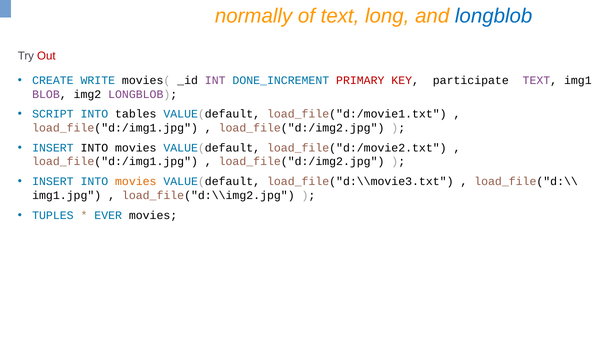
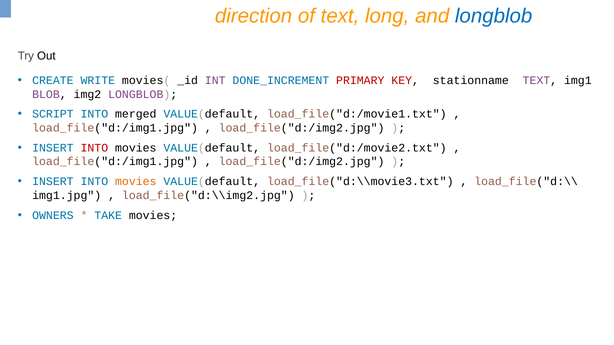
normally: normally -> direction
Out colour: red -> black
participate: participate -> stationname
tables: tables -> merged
INTO at (94, 148) colour: black -> red
TUPLES: TUPLES -> OWNERS
EVER: EVER -> TAKE
